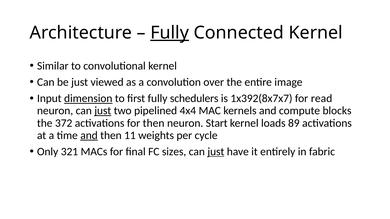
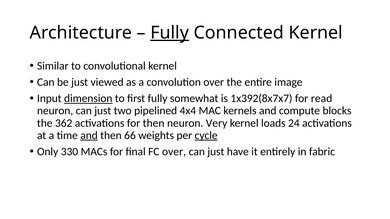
schedulers: schedulers -> somewhat
just at (103, 111) underline: present -> none
372: 372 -> 362
Start: Start -> Very
89: 89 -> 24
11: 11 -> 66
cycle underline: none -> present
321: 321 -> 330
FC sizes: sizes -> over
just at (216, 152) underline: present -> none
